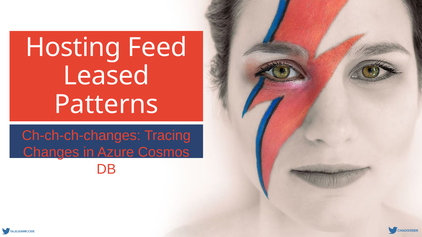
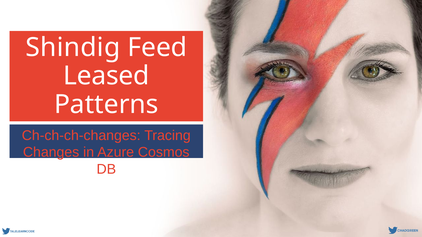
Hosting: Hosting -> Shindig
